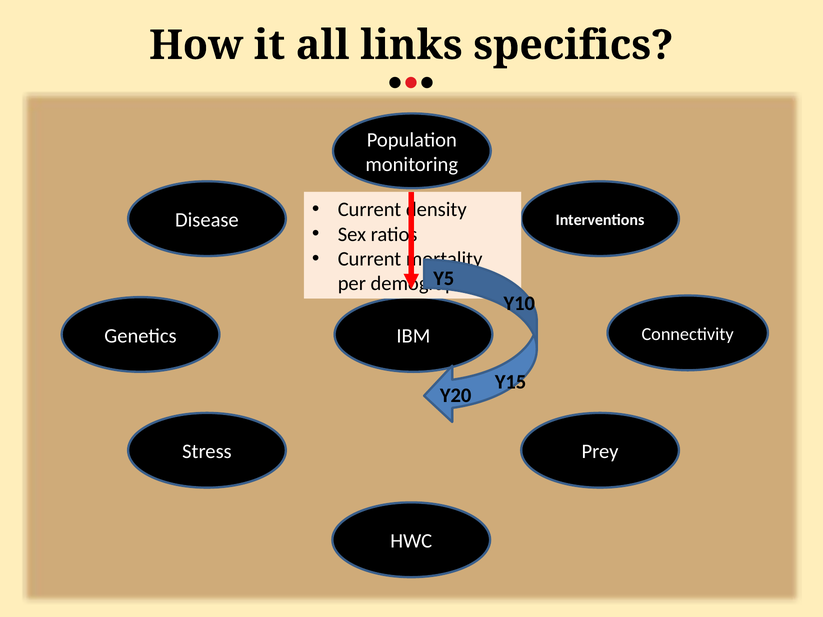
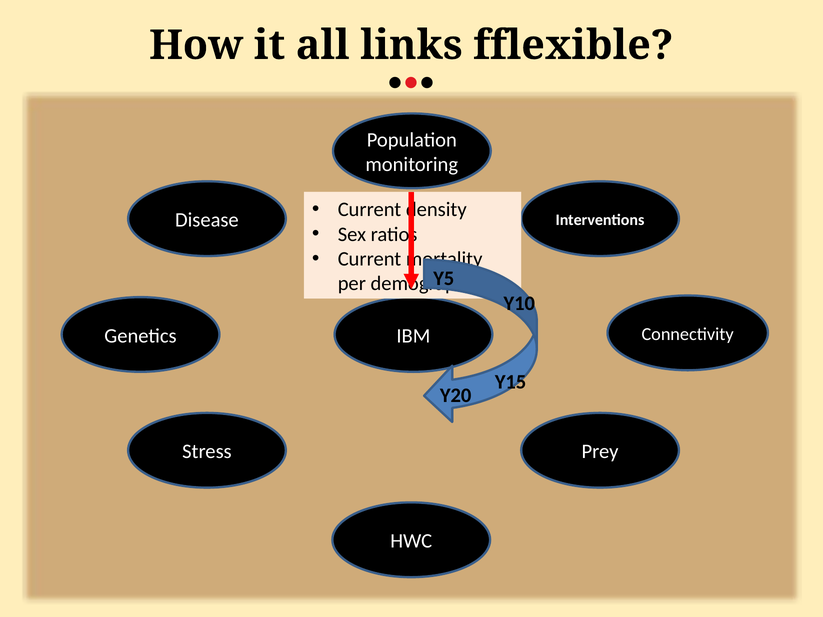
specifics: specifics -> fflexible
